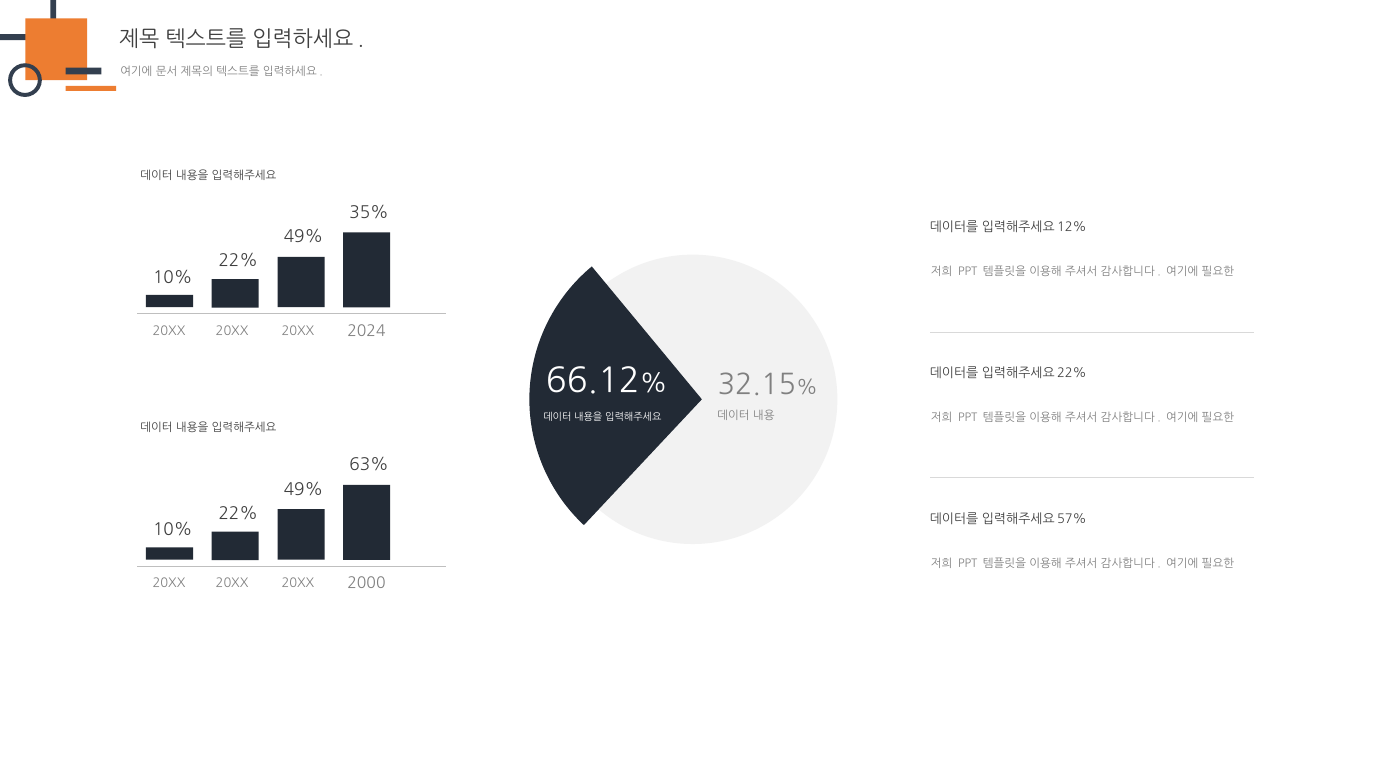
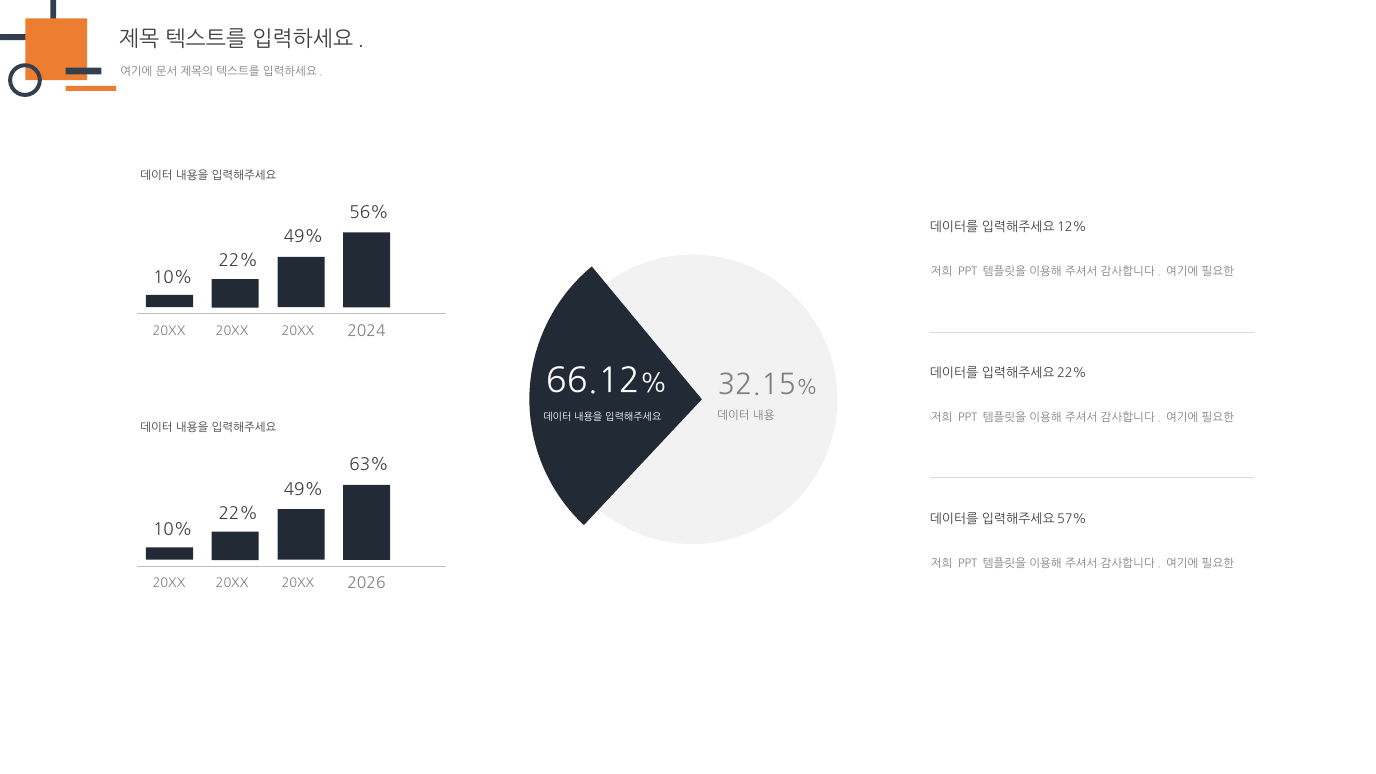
35%: 35% -> 56%
2000: 2000 -> 2026
